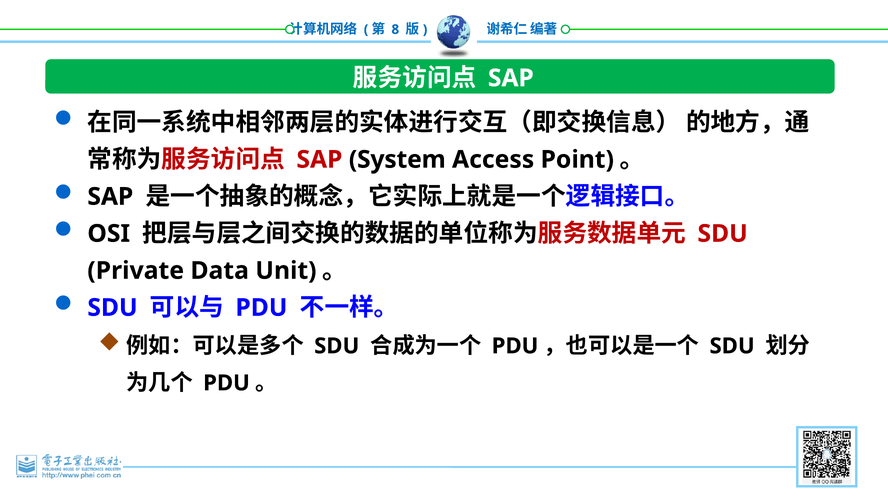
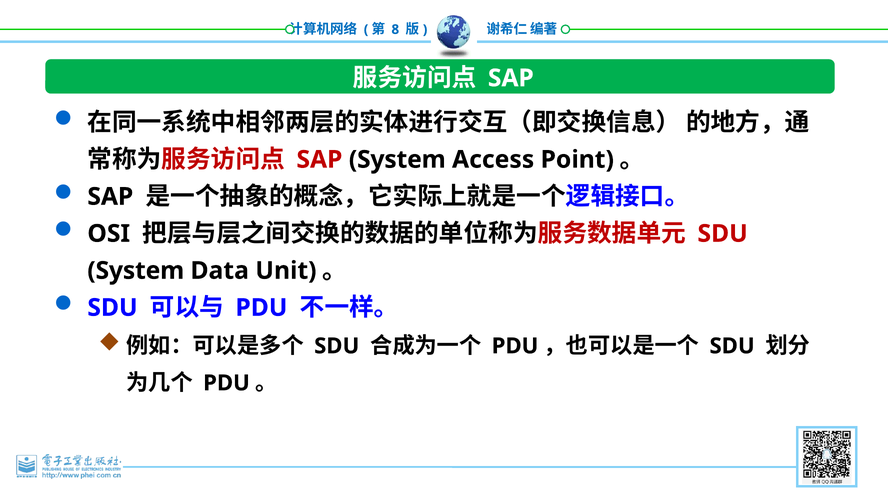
Private at (136, 270): Private -> System
